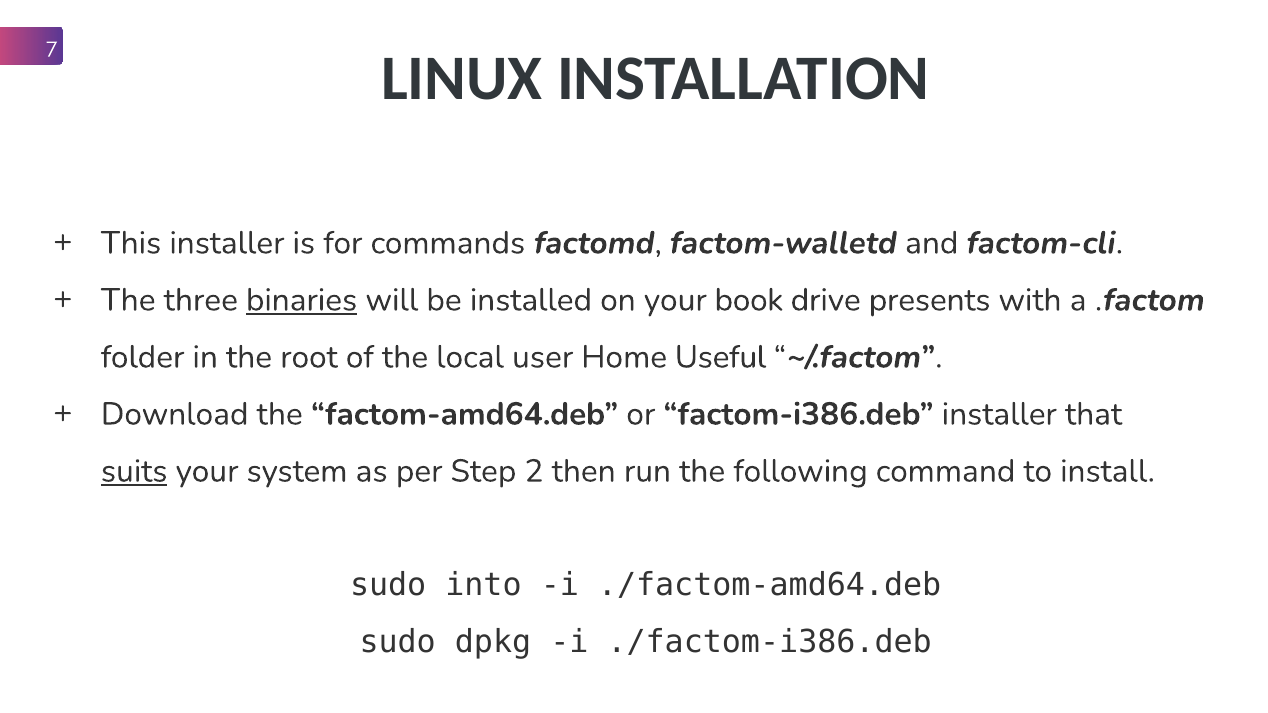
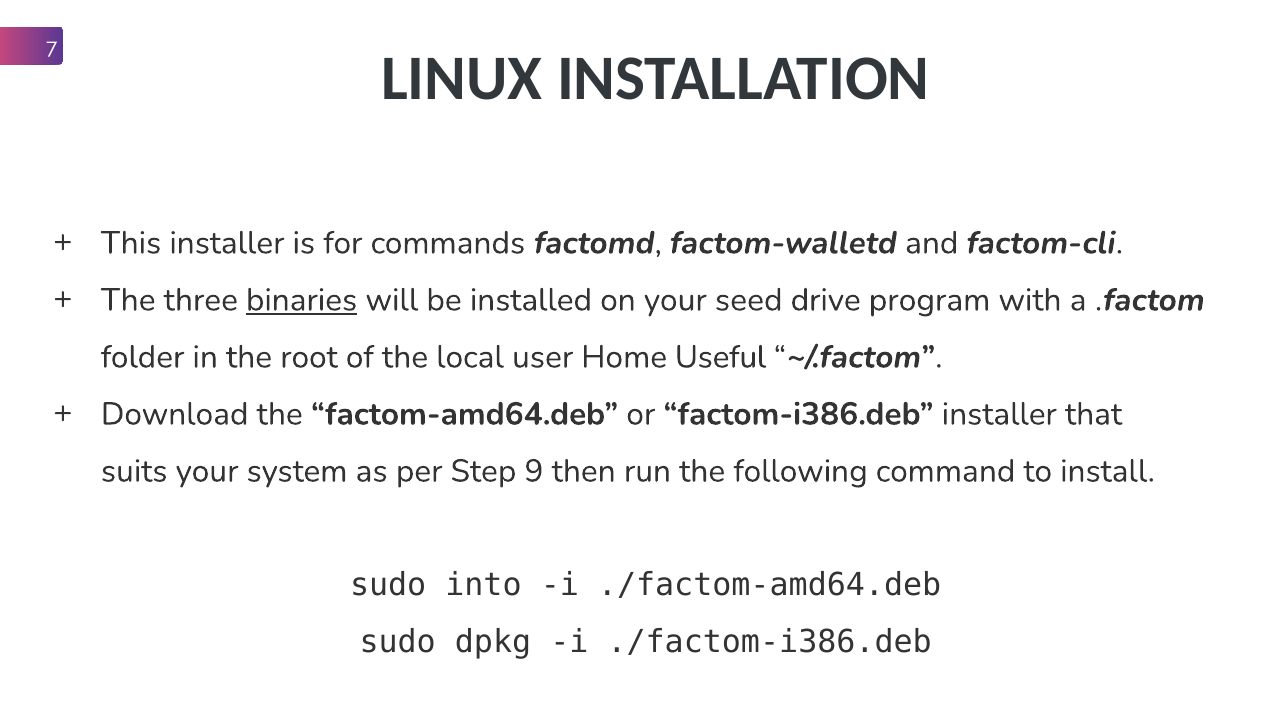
book: book -> seed
presents: presents -> program
suits underline: present -> none
2: 2 -> 9
